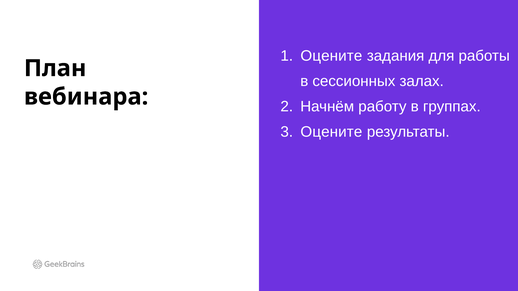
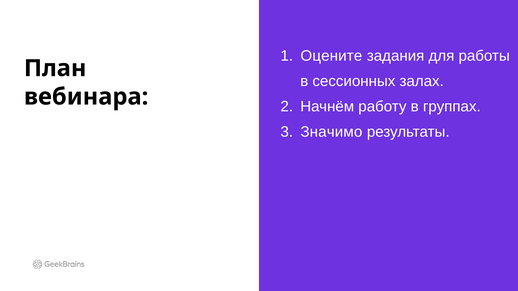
Оцените at (331, 132): Оцените -> Значимо
